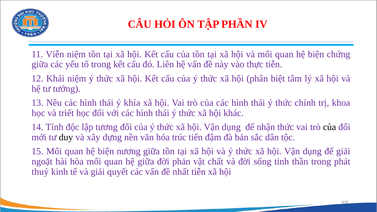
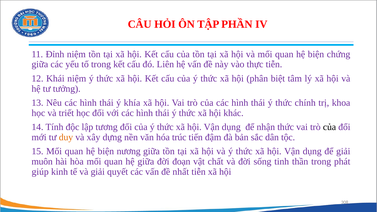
Viễn: Viễn -> Đỉnh
duy colour: black -> orange
ngoặt: ngoặt -> muôn
phản: phản -> đoạn
thuỷ: thuỷ -> giúp
